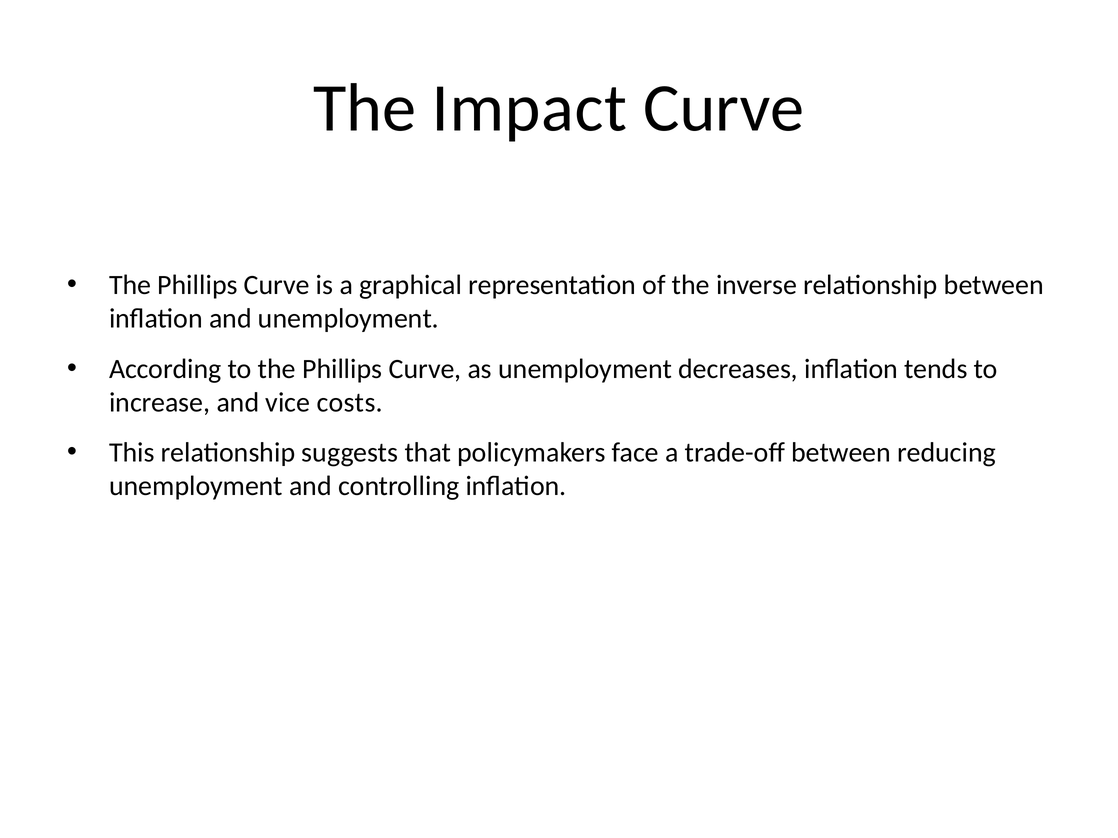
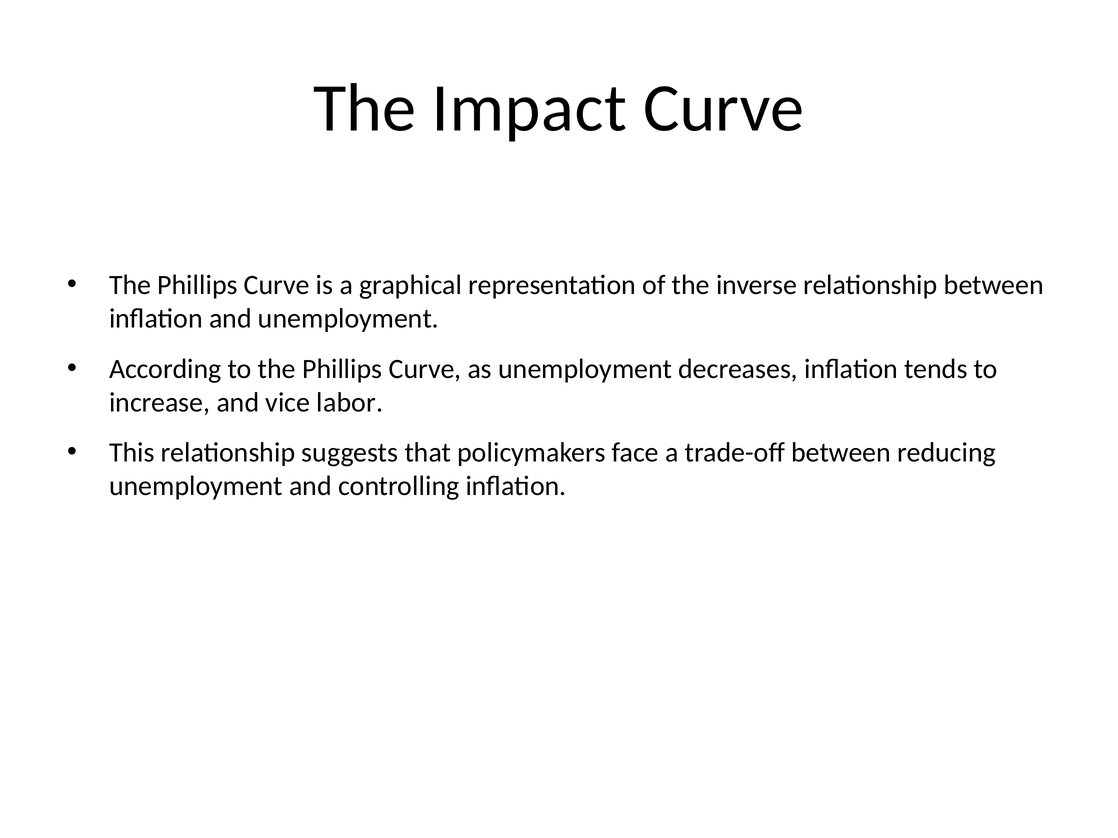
costs: costs -> labor
